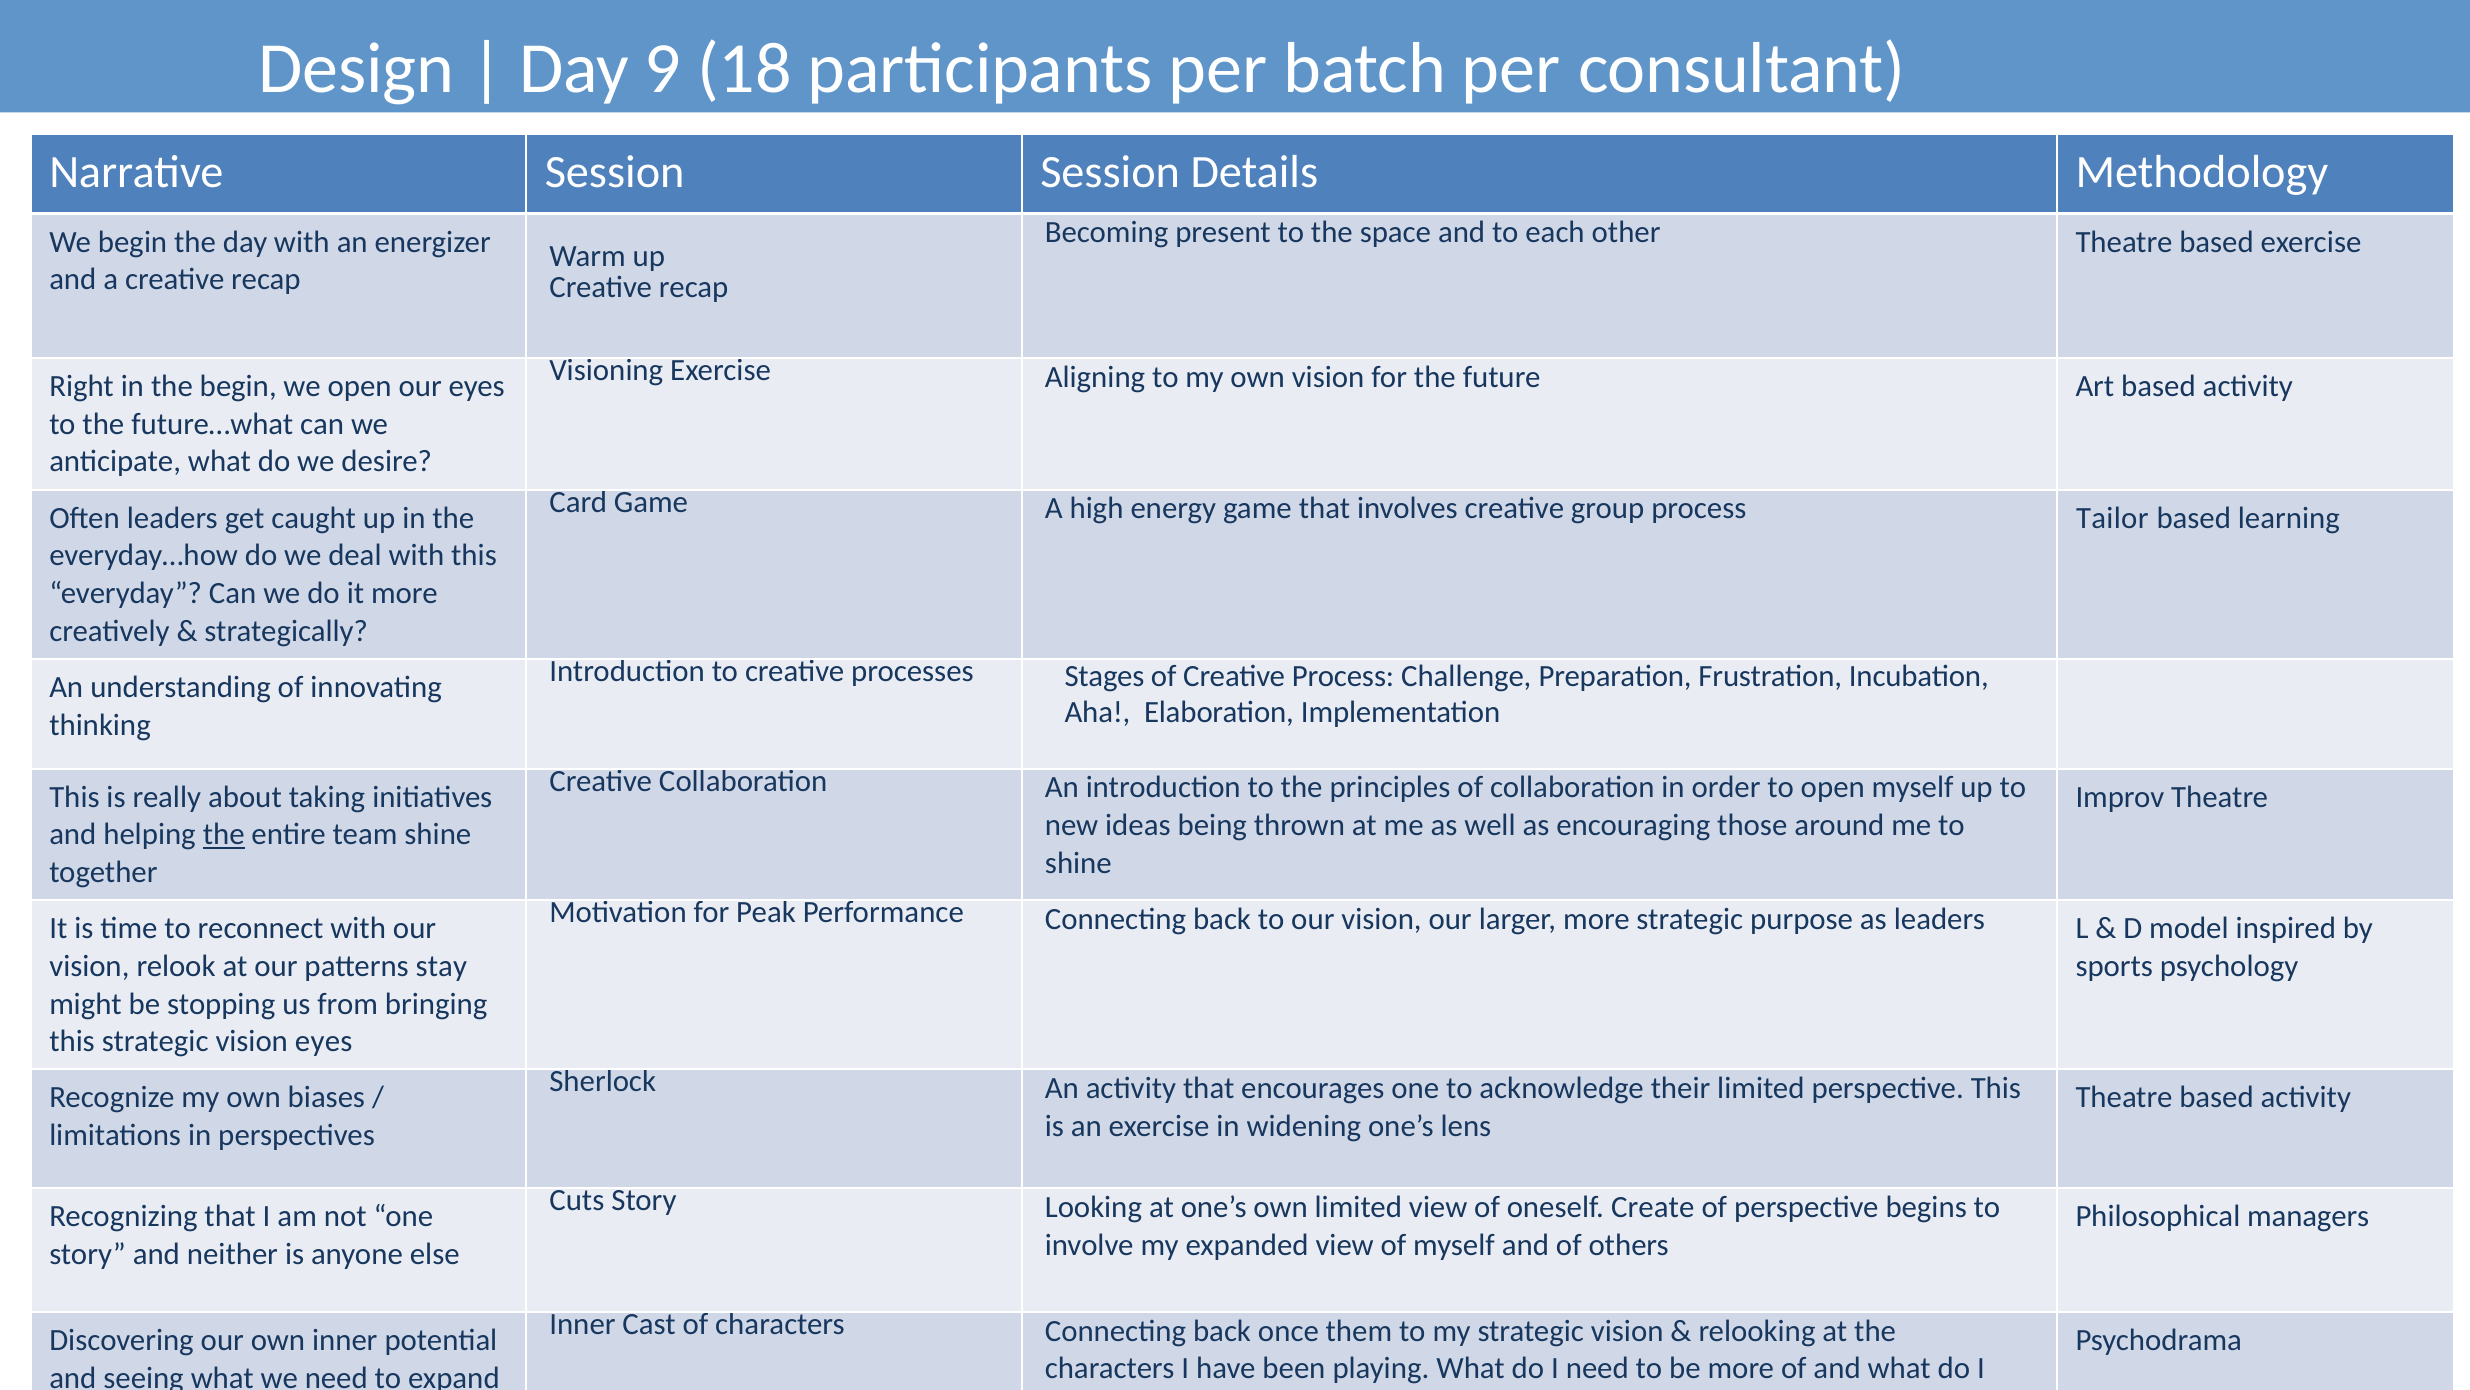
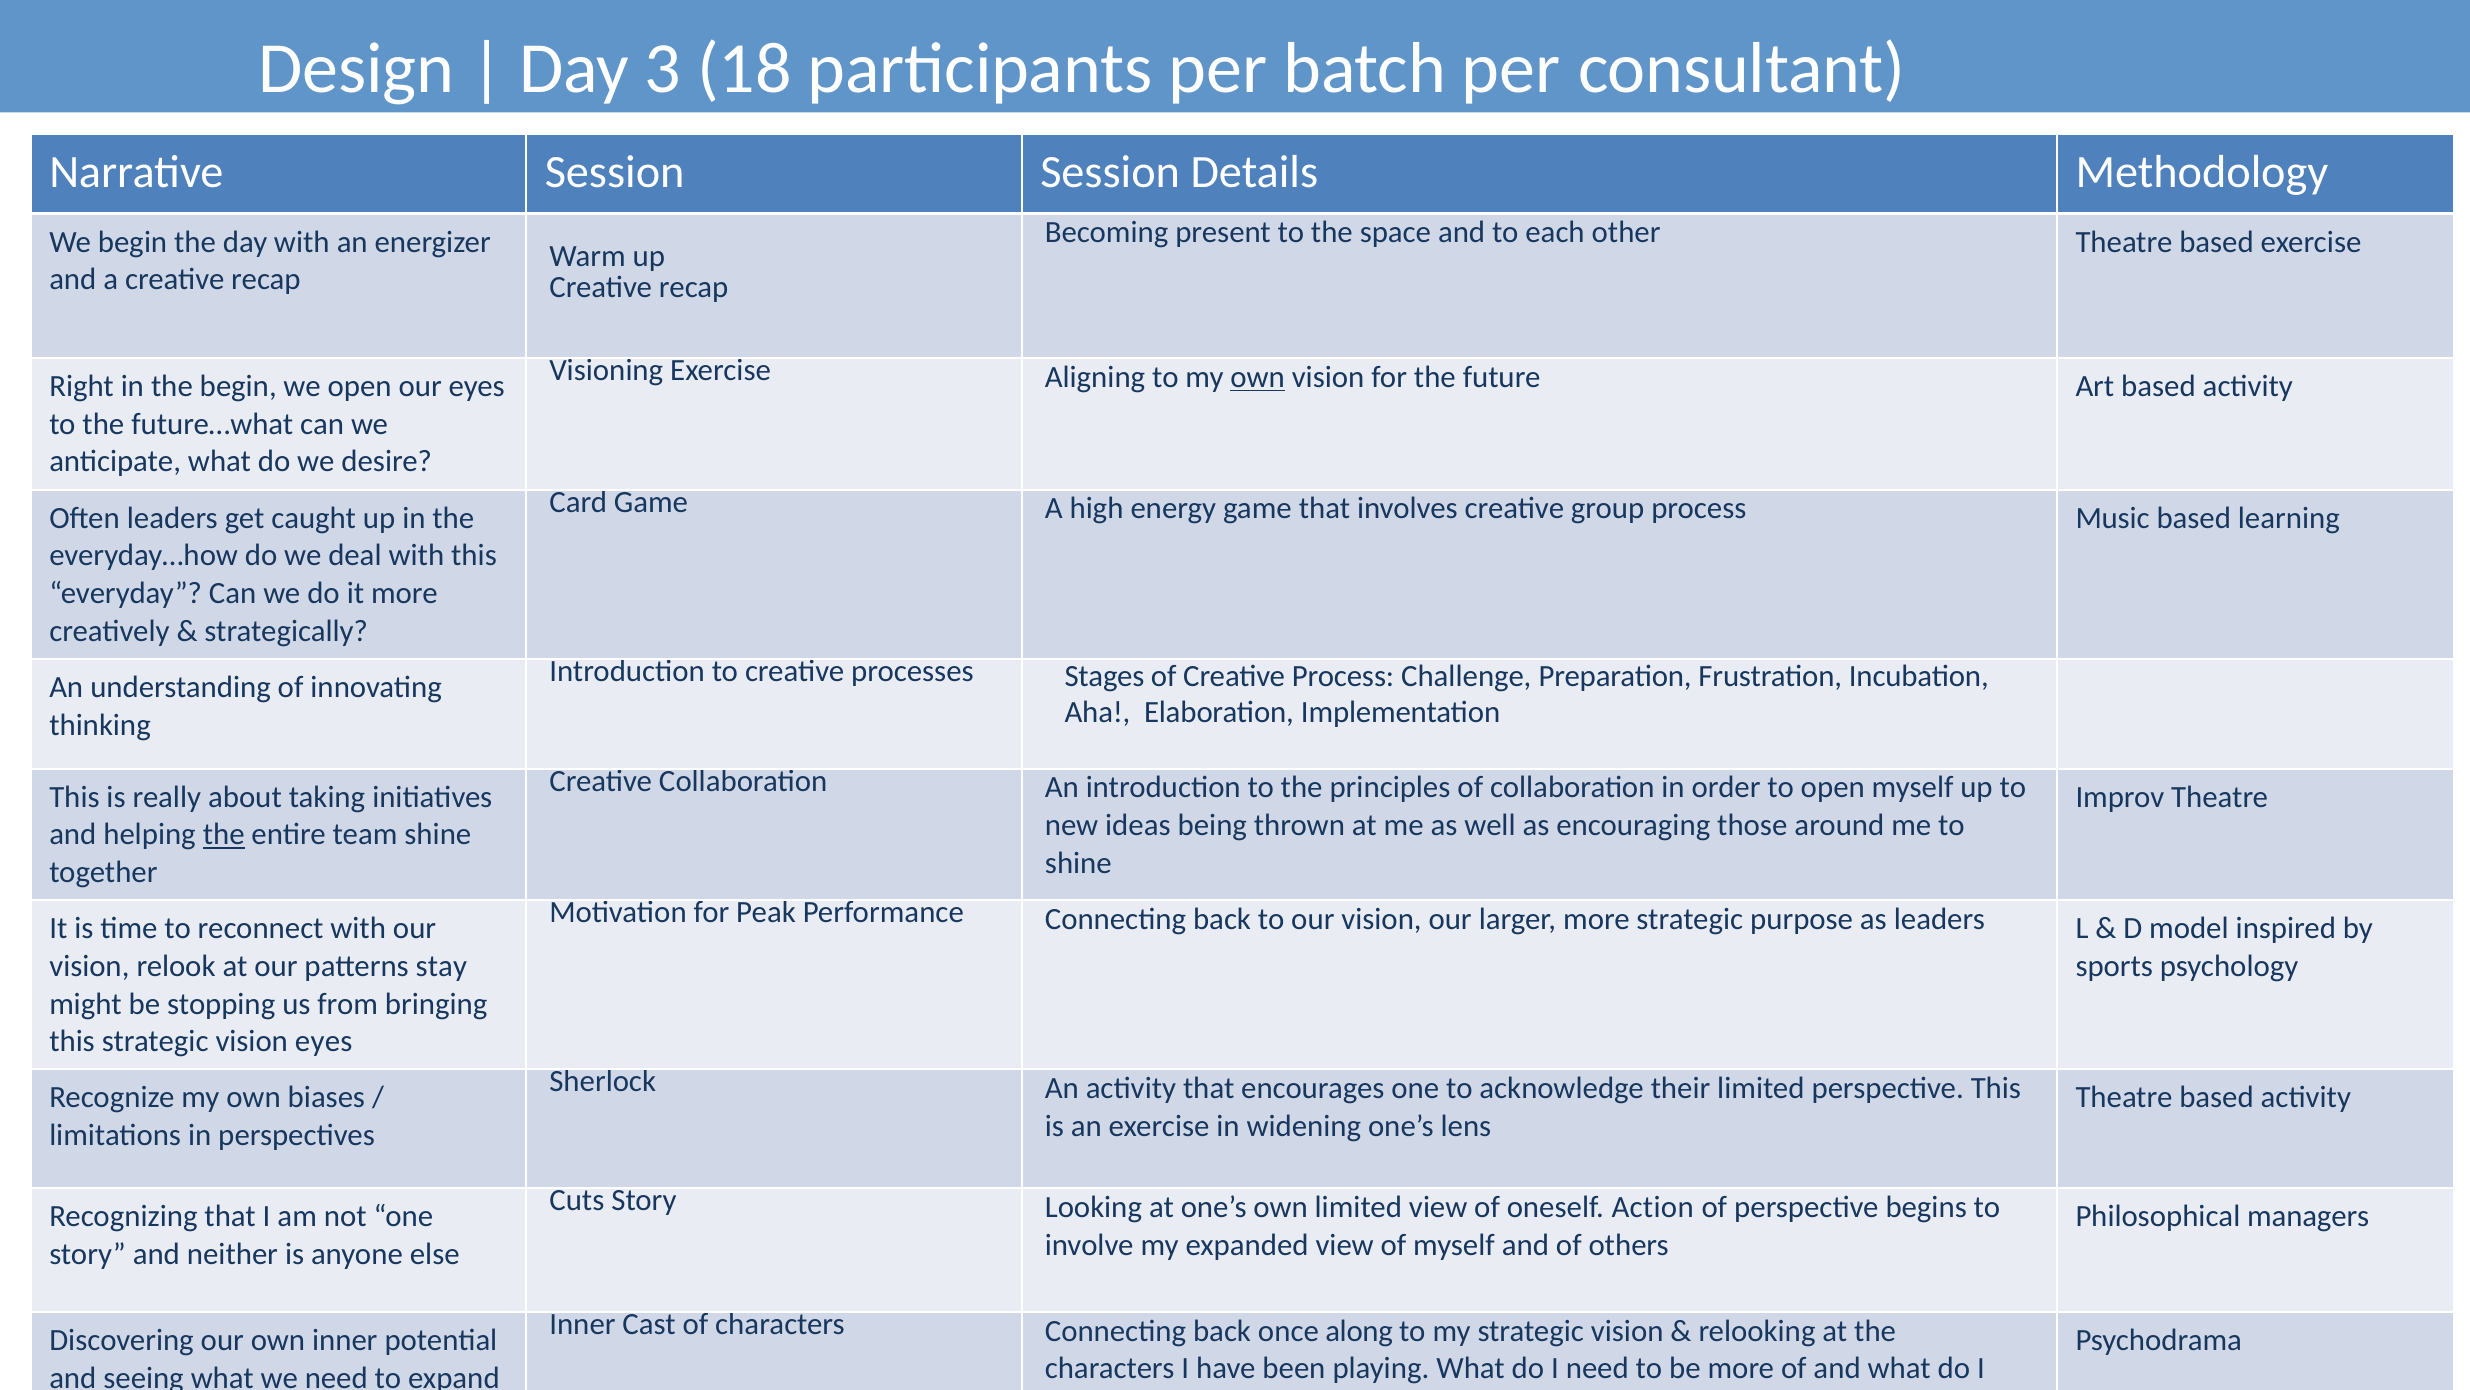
9: 9 -> 3
own at (1258, 377) underline: none -> present
Tailor: Tailor -> Music
oneself Create: Create -> Action
them: them -> along
